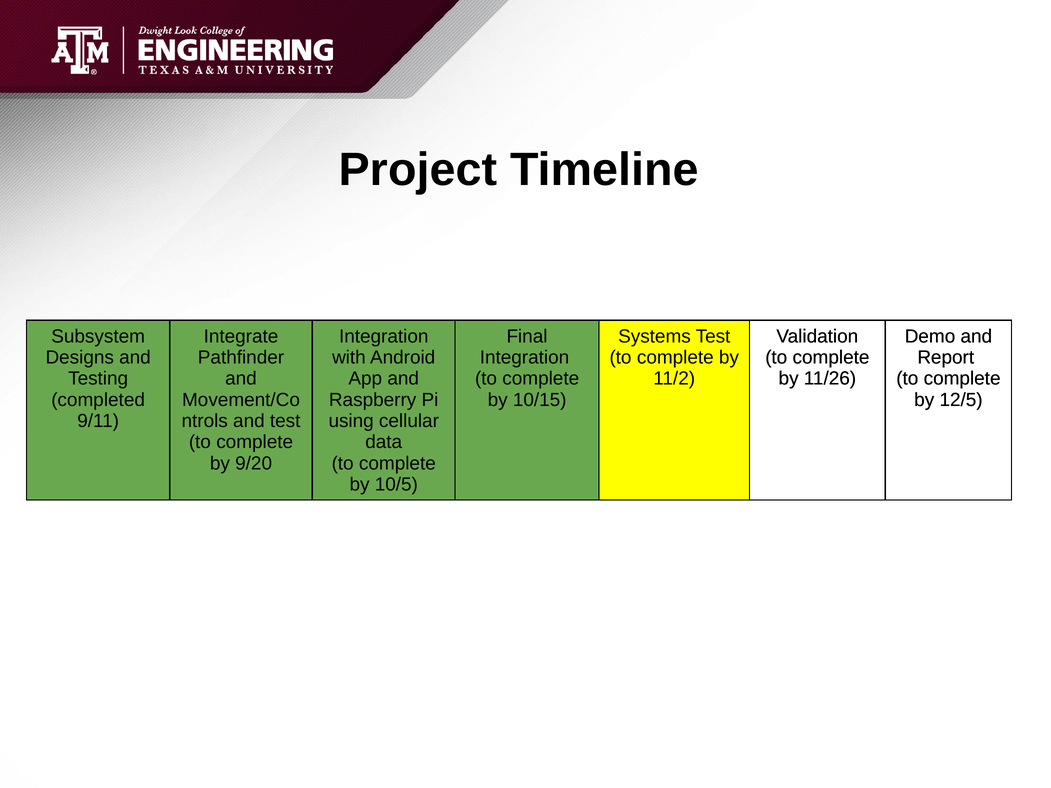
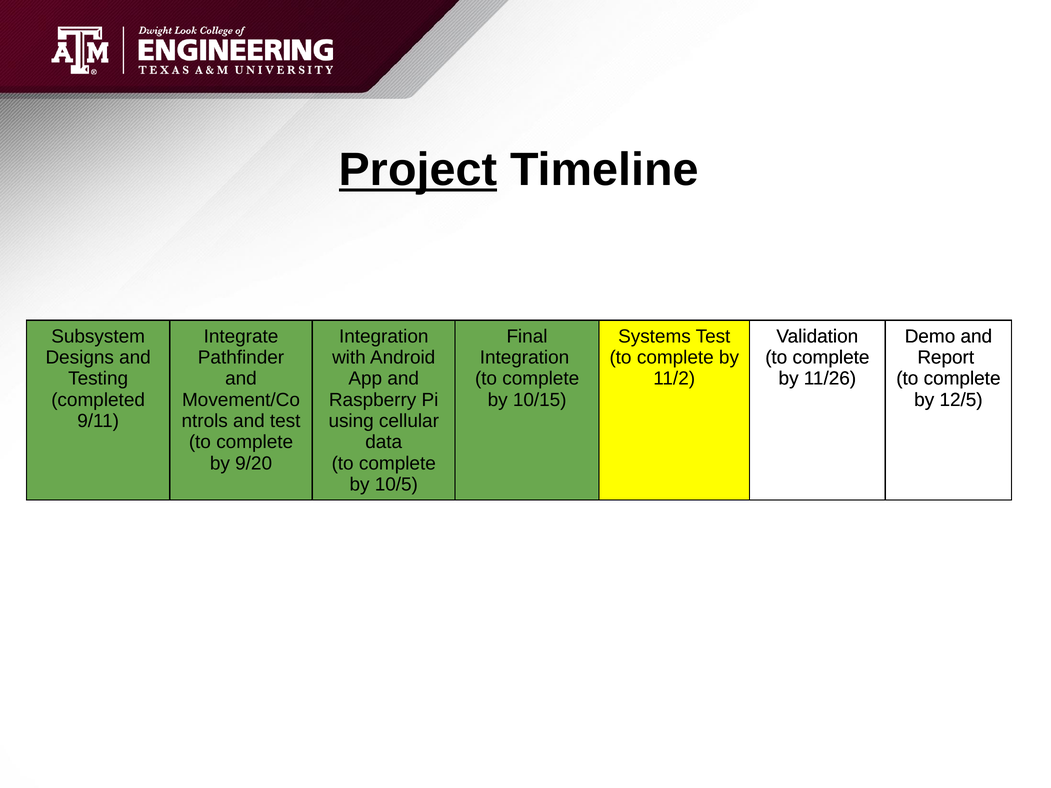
Project underline: none -> present
